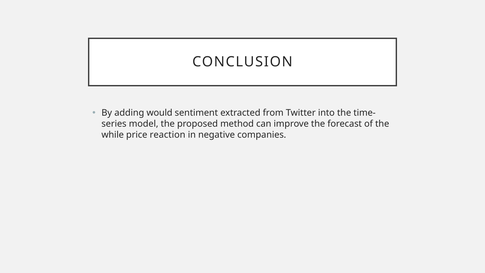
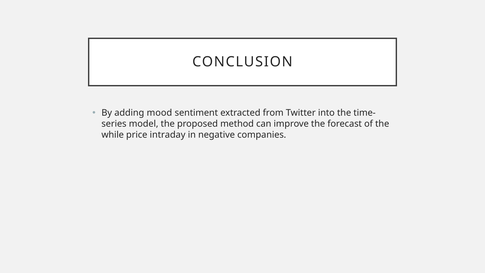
would: would -> mood
reaction: reaction -> intraday
